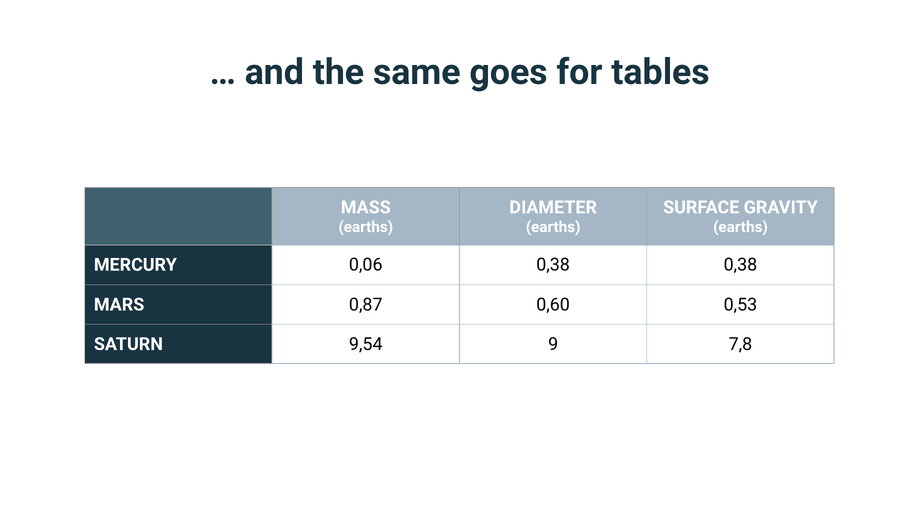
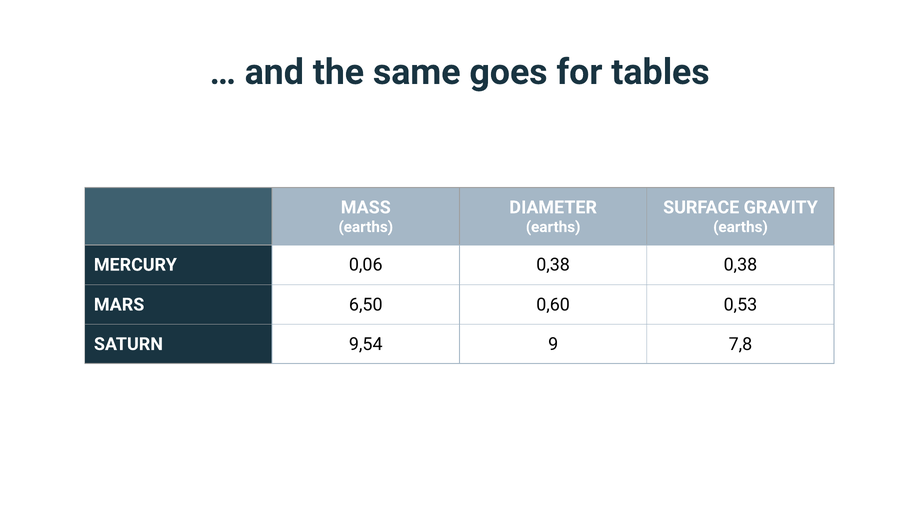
0,87: 0,87 -> 6,50
